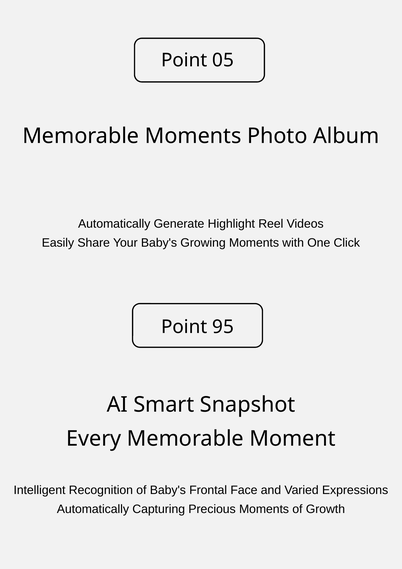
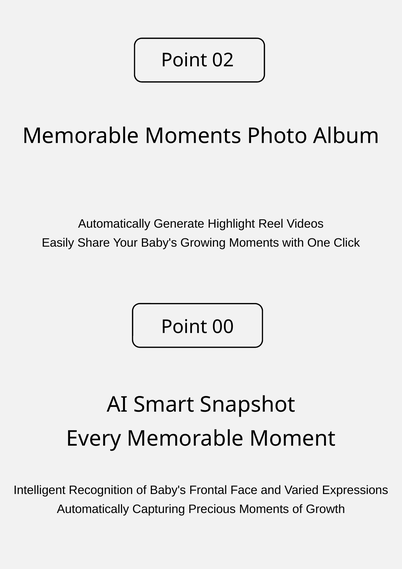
05: 05 -> 02
95: 95 -> 00
